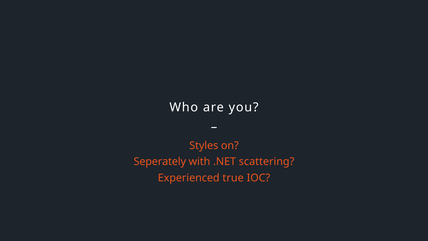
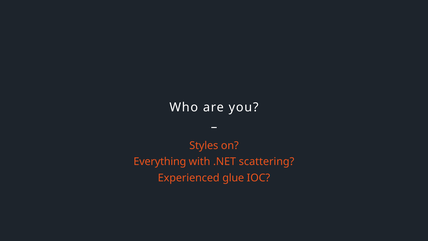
Seperately: Seperately -> Everything
true: true -> glue
